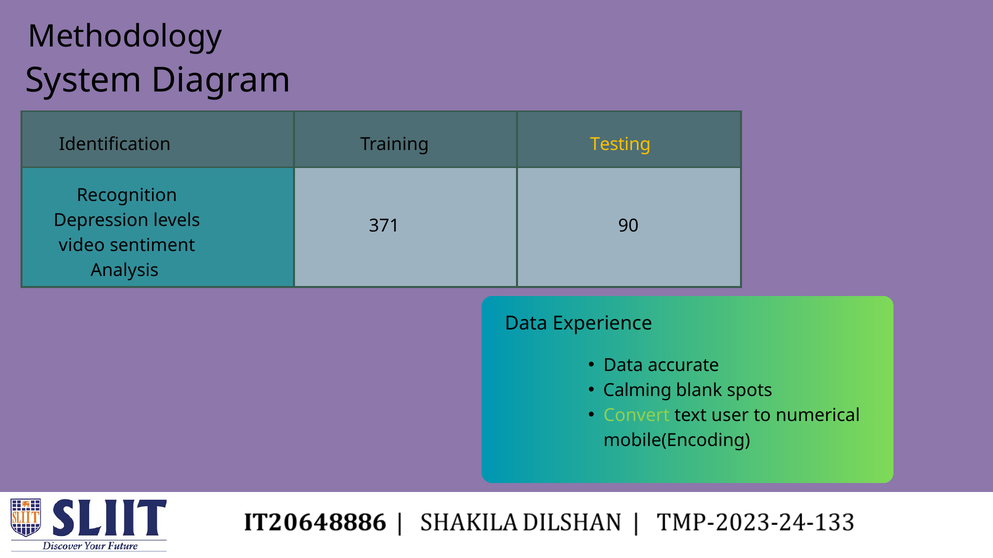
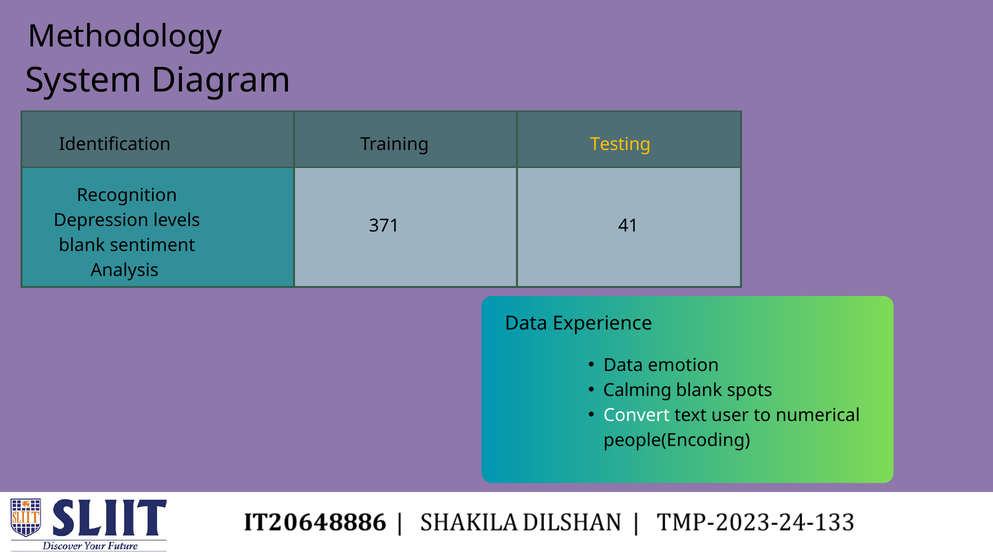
90: 90 -> 41
video at (82, 246): video -> blank
accurate: accurate -> emotion
Convert colour: light green -> white
mobile(Encoding: mobile(Encoding -> people(Encoding
